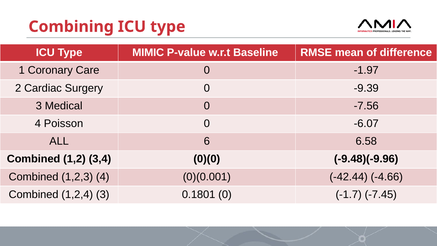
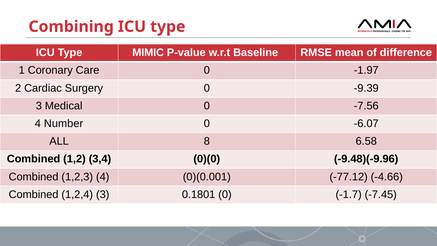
Poisson: Poisson -> Number
6: 6 -> 8
-42.44: -42.44 -> -77.12
